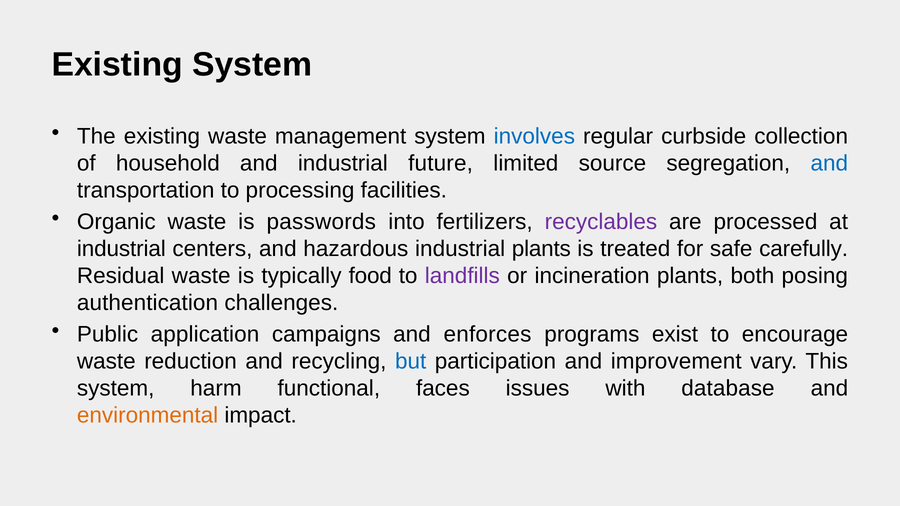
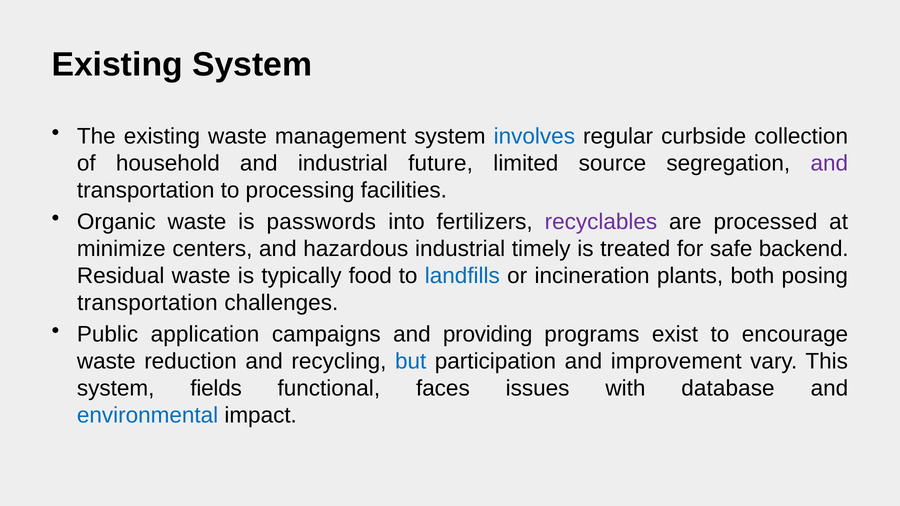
and at (829, 164) colour: blue -> purple
industrial at (121, 249): industrial -> minimize
industrial plants: plants -> timely
carefully: carefully -> backend
landfills colour: purple -> blue
authentication at (148, 303): authentication -> transportation
enforces: enforces -> providing
harm: harm -> fields
environmental colour: orange -> blue
